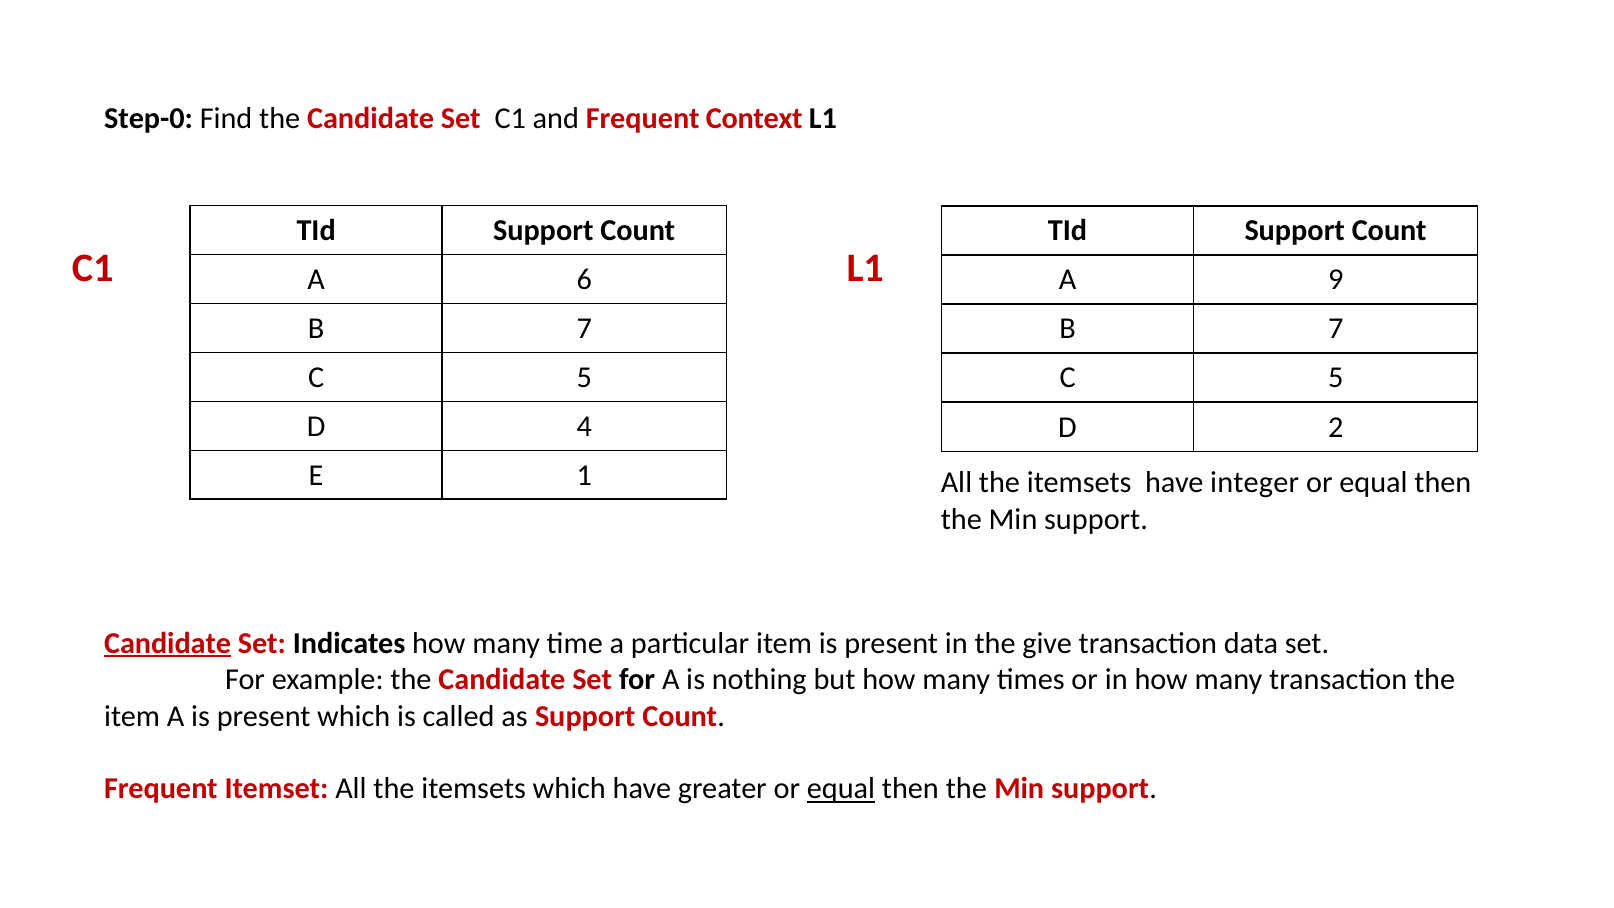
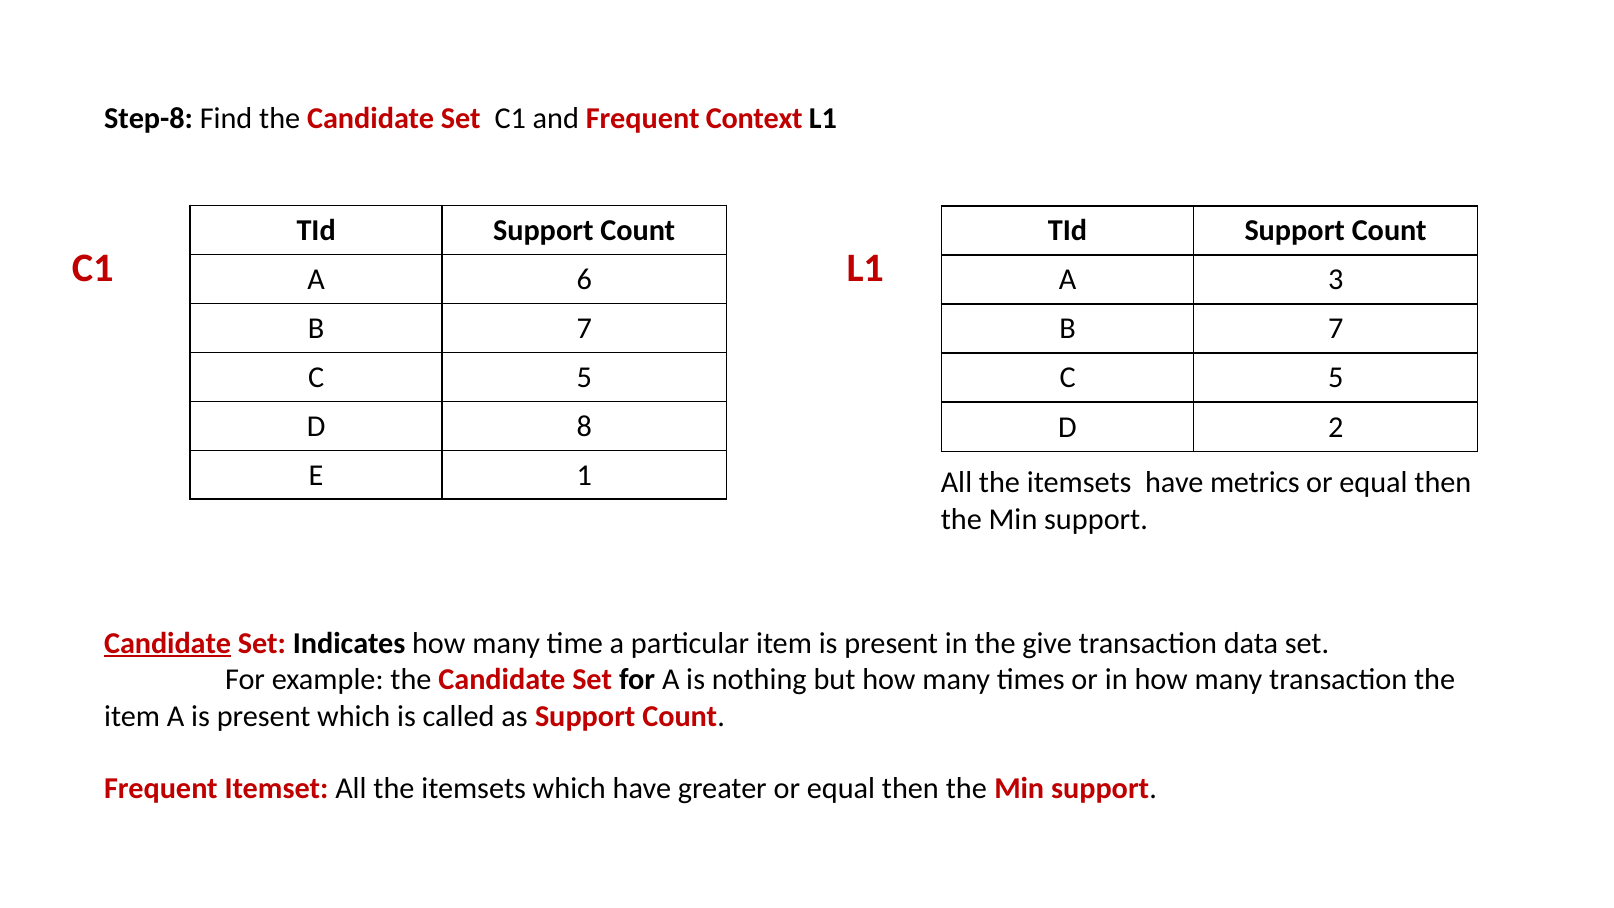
Step-0: Step-0 -> Step-8
9: 9 -> 3
4: 4 -> 8
integer: integer -> metrics
equal at (841, 789) underline: present -> none
